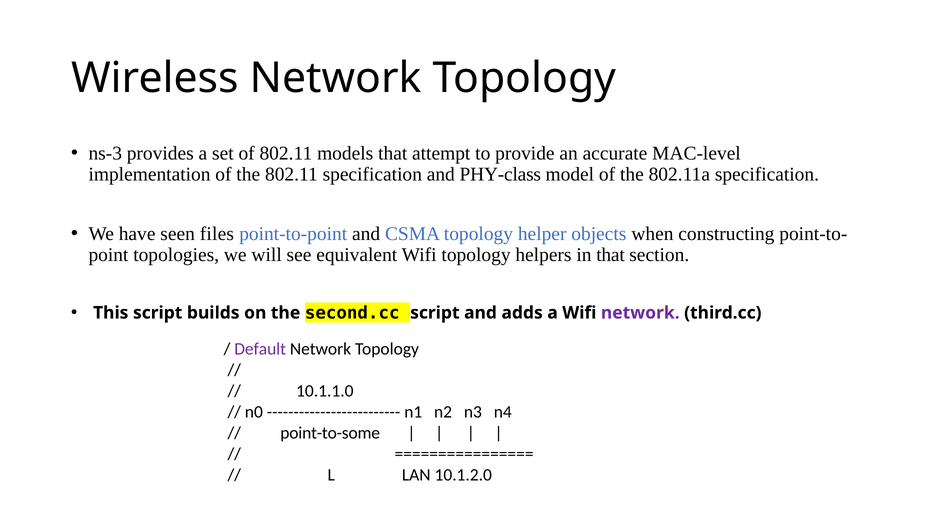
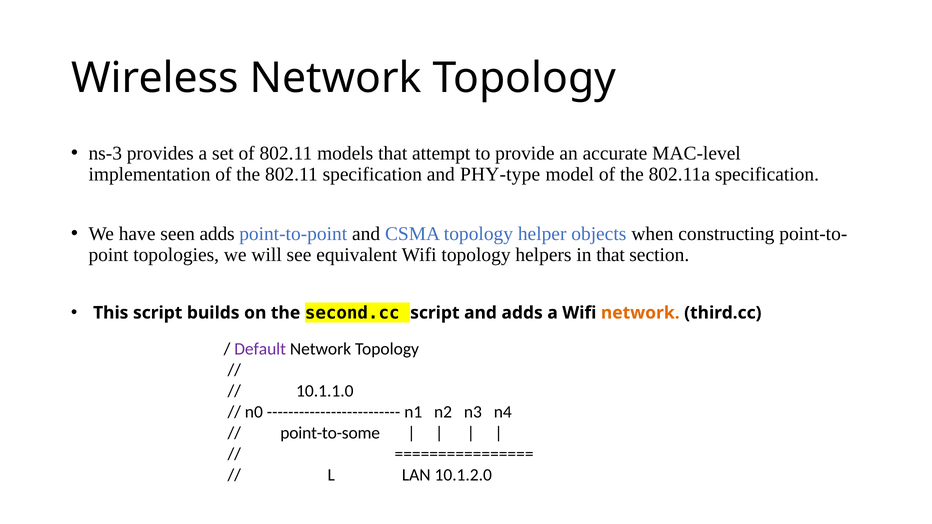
PHY-class: PHY-class -> PHY-type
seen files: files -> adds
network at (640, 313) colour: purple -> orange
